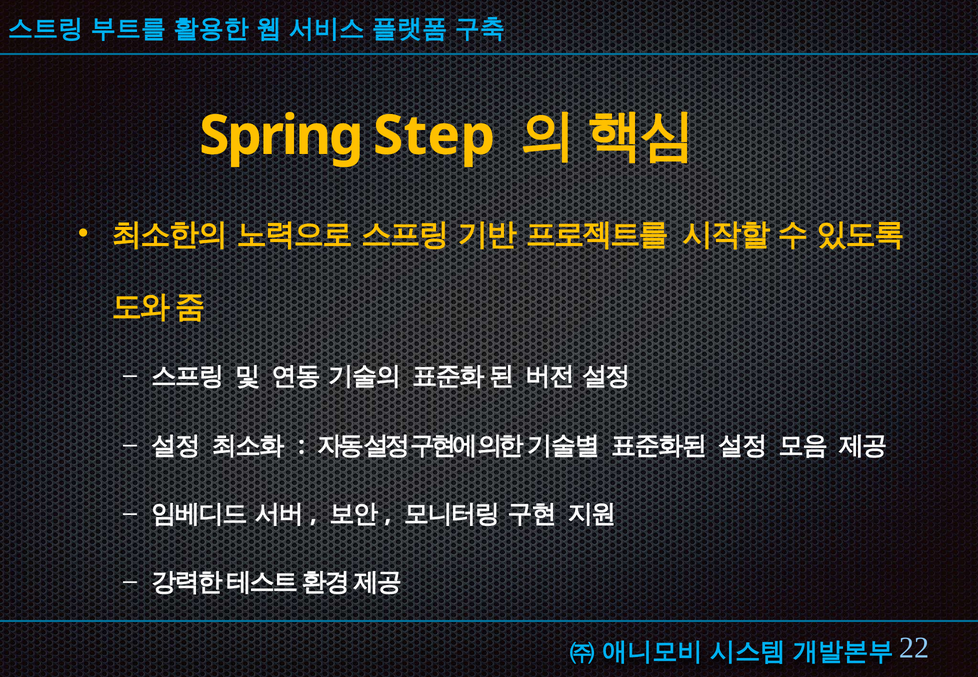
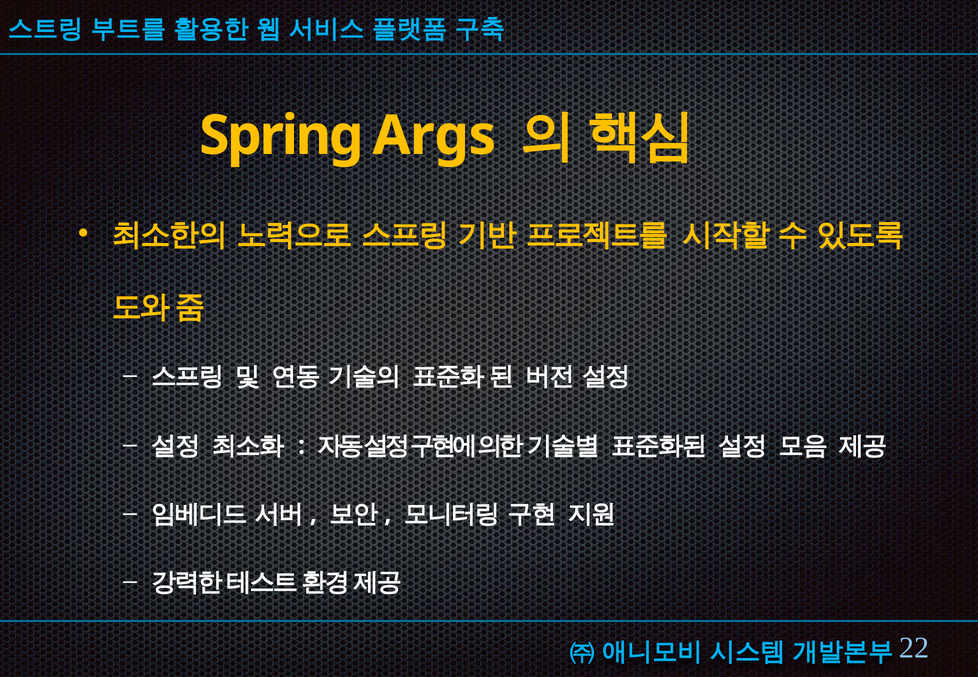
Step: Step -> Args
